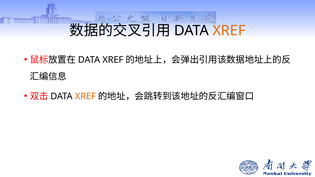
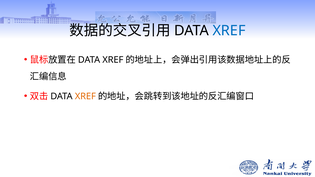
XREF at (229, 31) colour: orange -> blue
